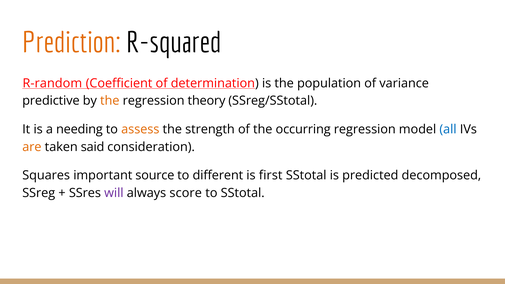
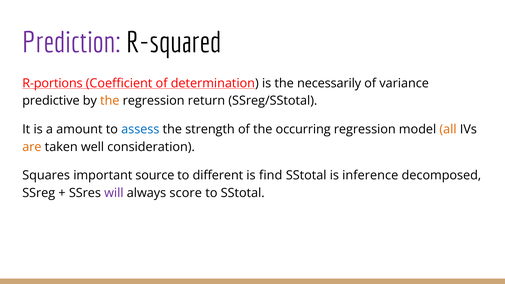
Prediction colour: orange -> purple
R-random: R-random -> R-portions
population: population -> necessarily
theory: theory -> return
needing: needing -> amount
assess colour: orange -> blue
all colour: blue -> orange
said: said -> well
first: first -> find
predicted: predicted -> inference
